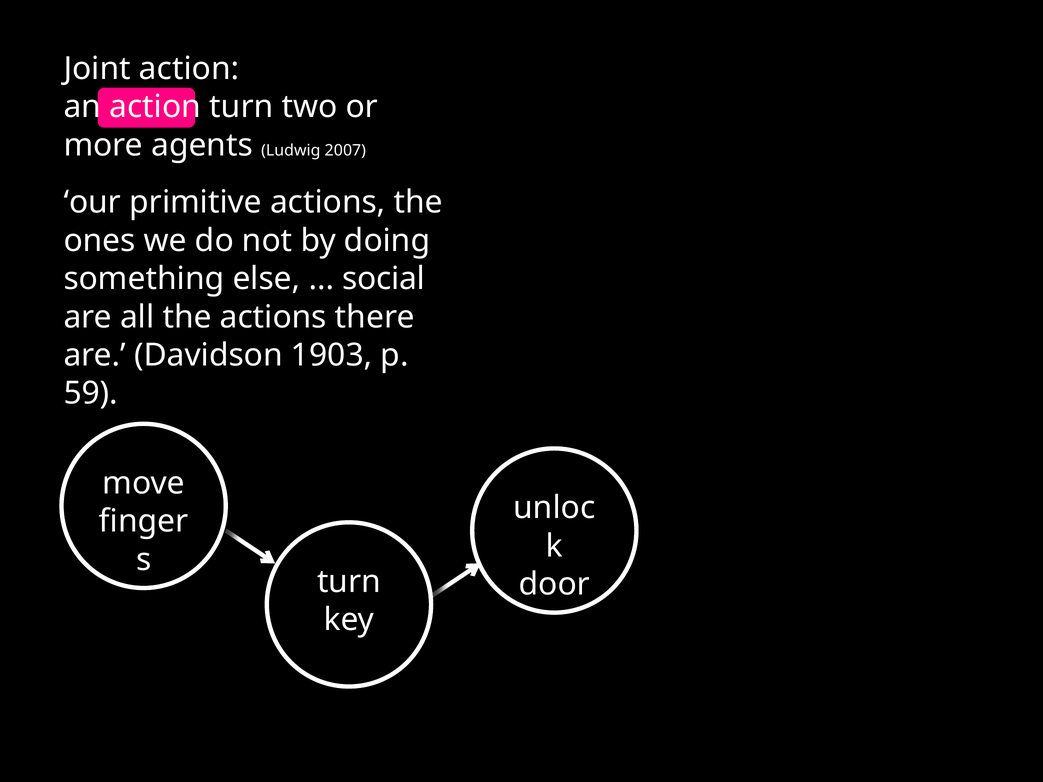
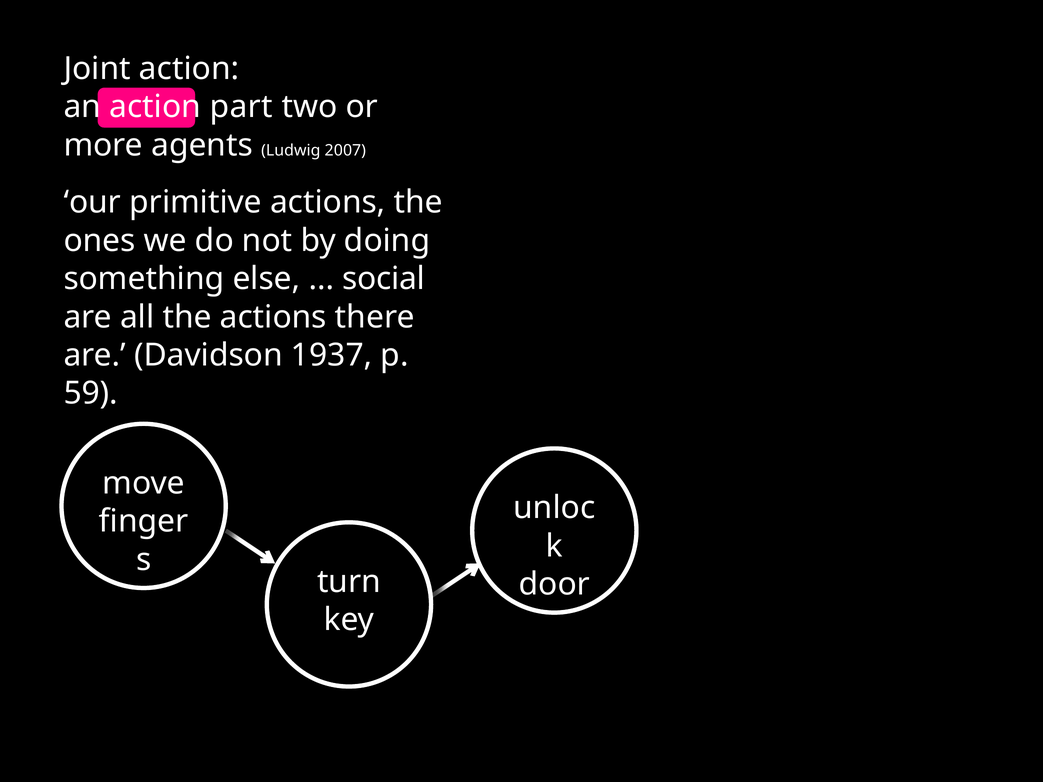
action turn: turn -> part
1903: 1903 -> 1937
